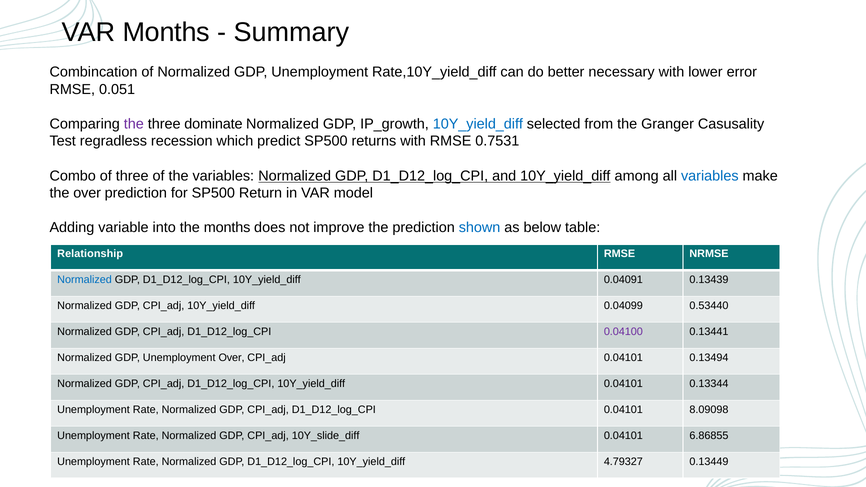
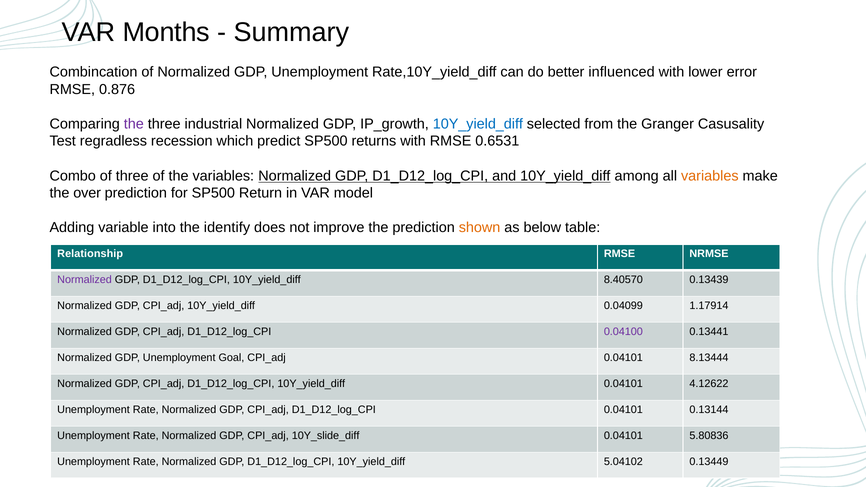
necessary: necessary -> influenced
0.051: 0.051 -> 0.876
dominate: dominate -> industrial
0.7531: 0.7531 -> 0.6531
variables at (710, 176) colour: blue -> orange
the months: months -> identify
shown colour: blue -> orange
Normalized at (85, 280) colour: blue -> purple
0.04091: 0.04091 -> 8.40570
0.53440: 0.53440 -> 1.17914
Unemployment Over: Over -> Goal
0.13494: 0.13494 -> 8.13444
0.13344: 0.13344 -> 4.12622
8.09098: 8.09098 -> 0.13144
6.86855: 6.86855 -> 5.80836
4.79327: 4.79327 -> 5.04102
